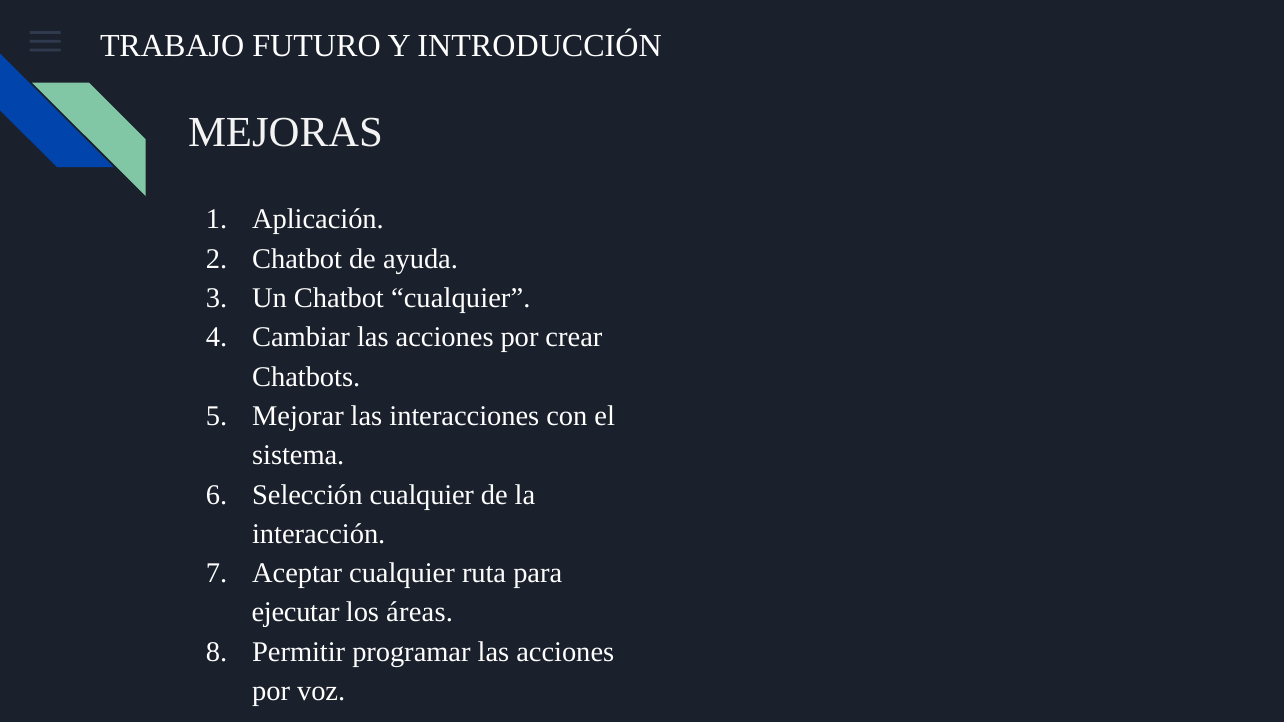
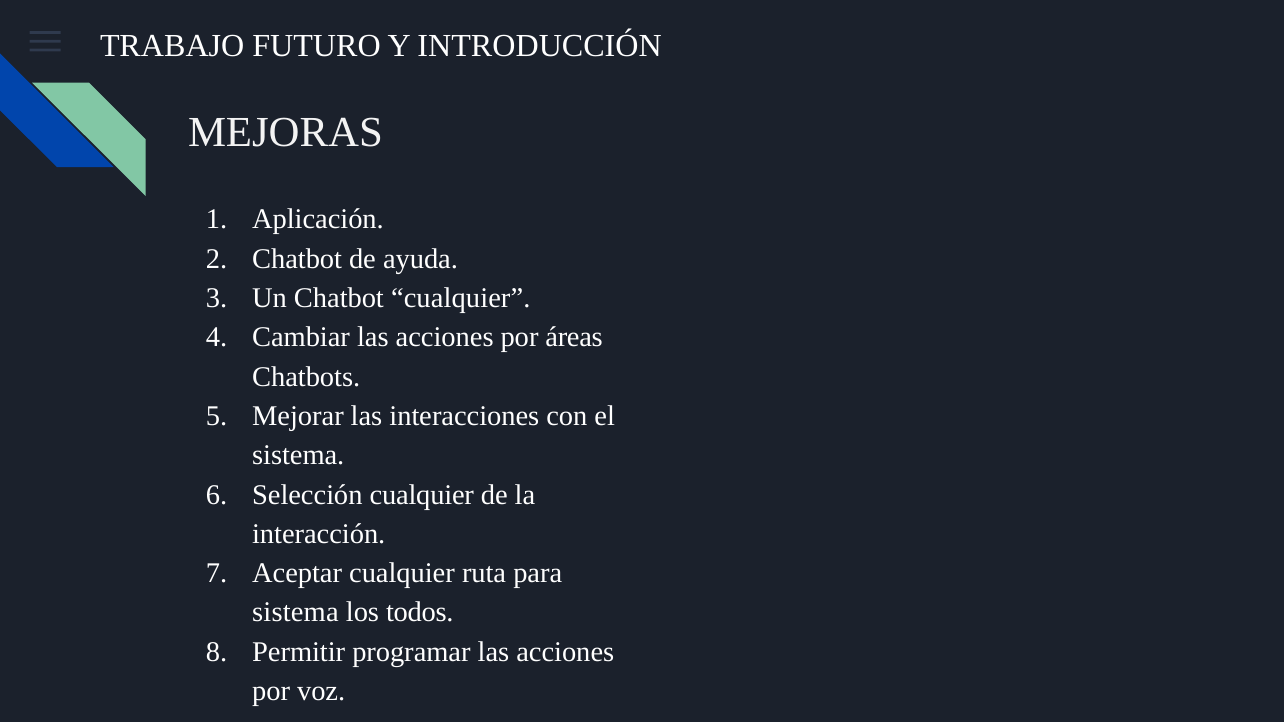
crear: crear -> áreas
ejecutar at (296, 613): ejecutar -> sistema
áreas: áreas -> todos
